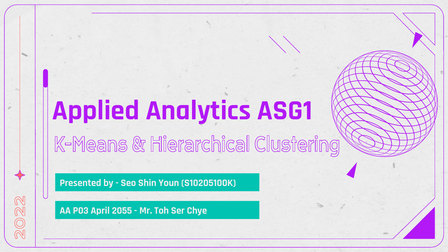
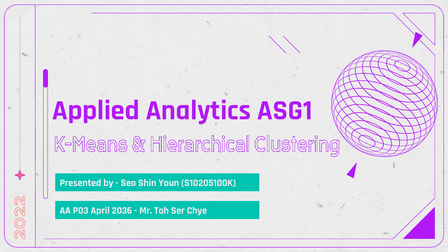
2055: 2055 -> 2036
